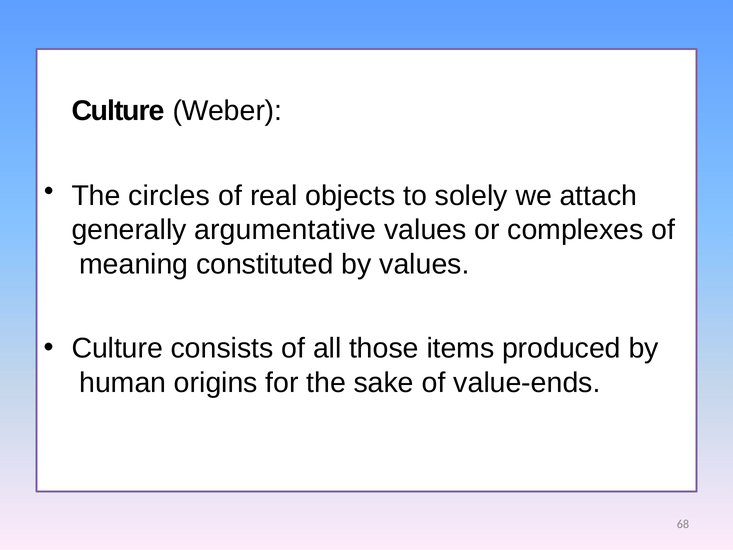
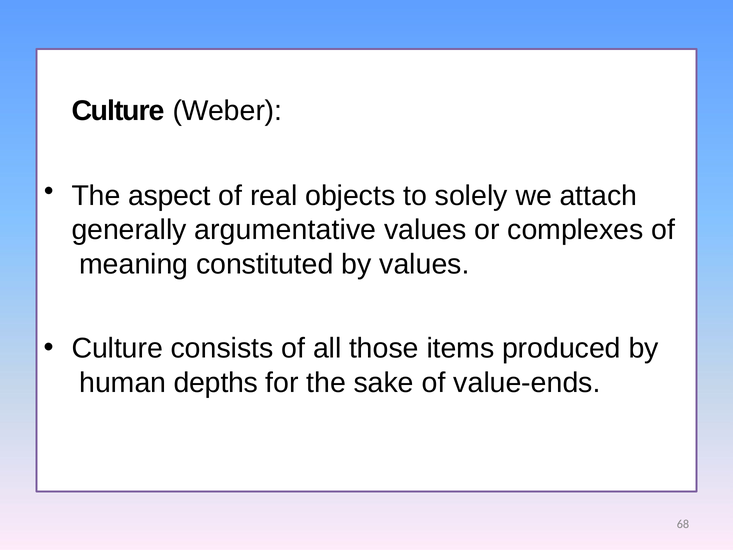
circles: circles -> aspect
origins: origins -> depths
